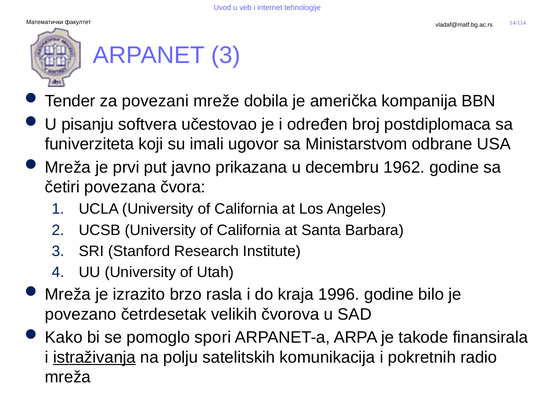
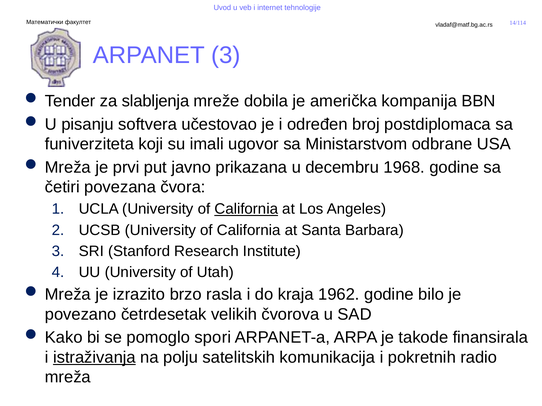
povezani: povezani -> slabljenja
1962: 1962 -> 1968
California at (246, 209) underline: none -> present
1996: 1996 -> 1962
